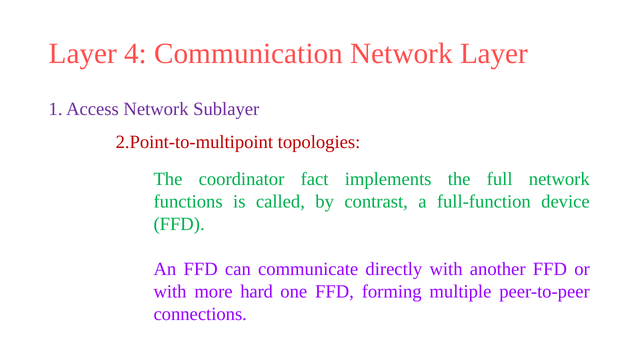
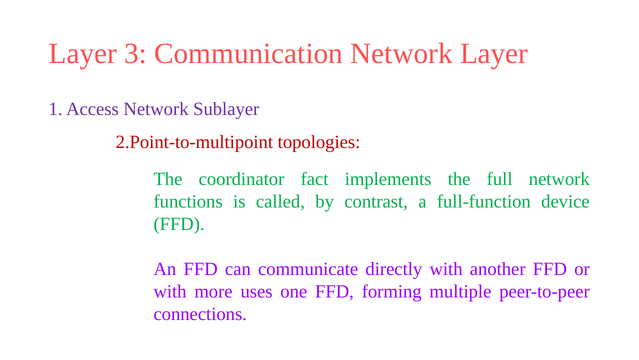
4: 4 -> 3
hard: hard -> uses
